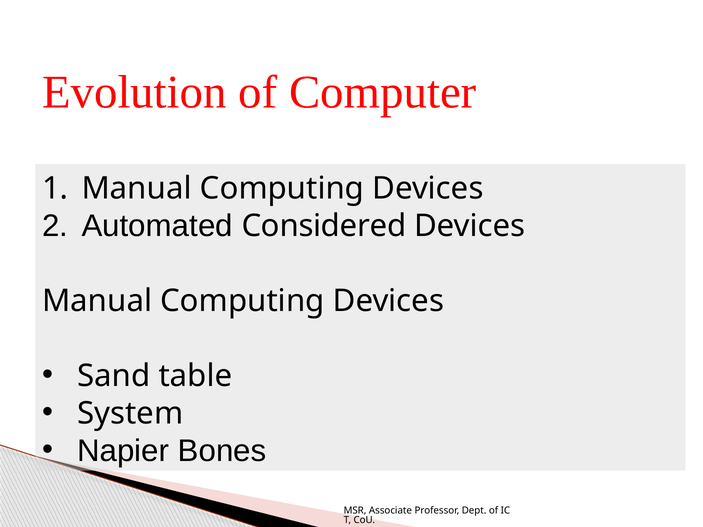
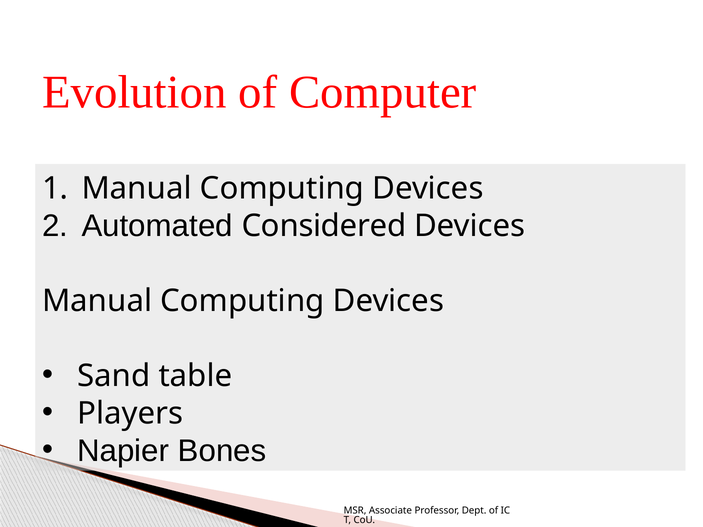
System: System -> Players
